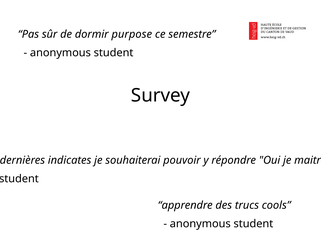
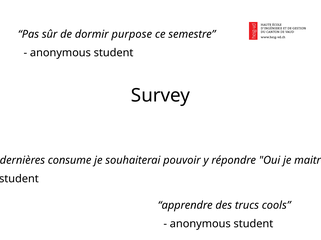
indicates: indicates -> consume
